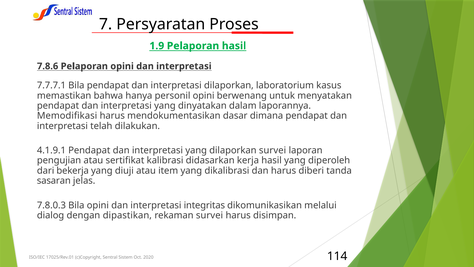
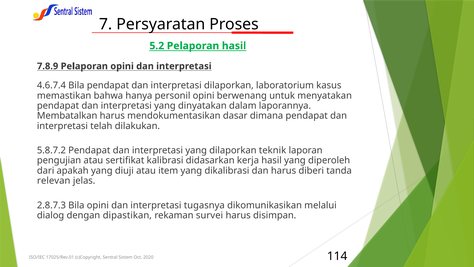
1.9: 1.9 -> 5.2
7.8.6: 7.8.6 -> 7.8.9
7.7.7.1: 7.7.7.1 -> 4.6.7.4
Memodifikasi: Memodifikasi -> Membatalkan
4.1.9.1: 4.1.9.1 -> 5.8.7.2
dilaporkan survei: survei -> teknik
bekerja: bekerja -> apakah
sasaran: sasaran -> relevan
7.8.0.3: 7.8.0.3 -> 2.8.7.3
integritas: integritas -> tugasnya
